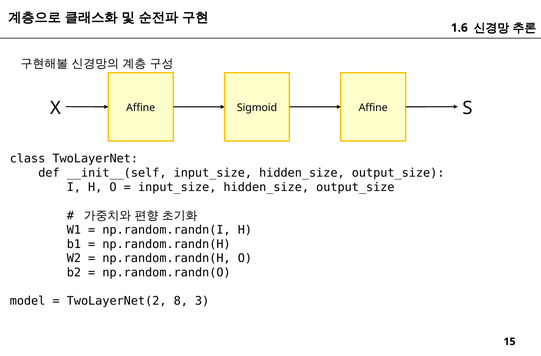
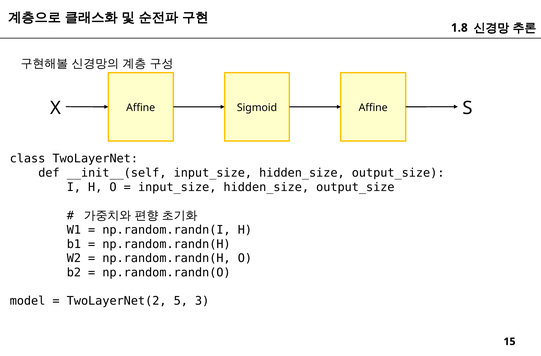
1.6: 1.6 -> 1.8
8: 8 -> 5
